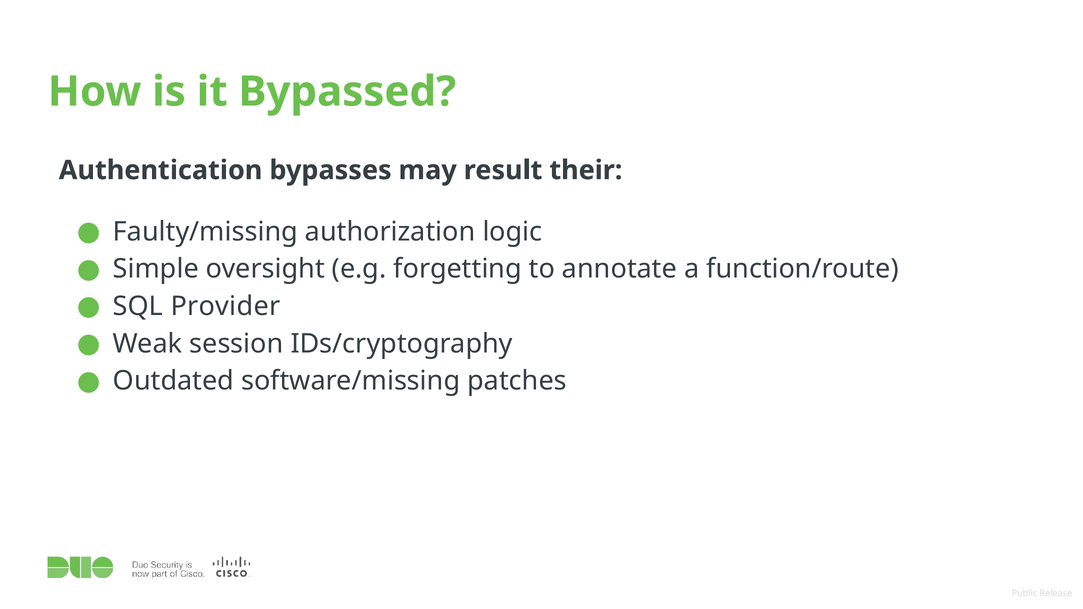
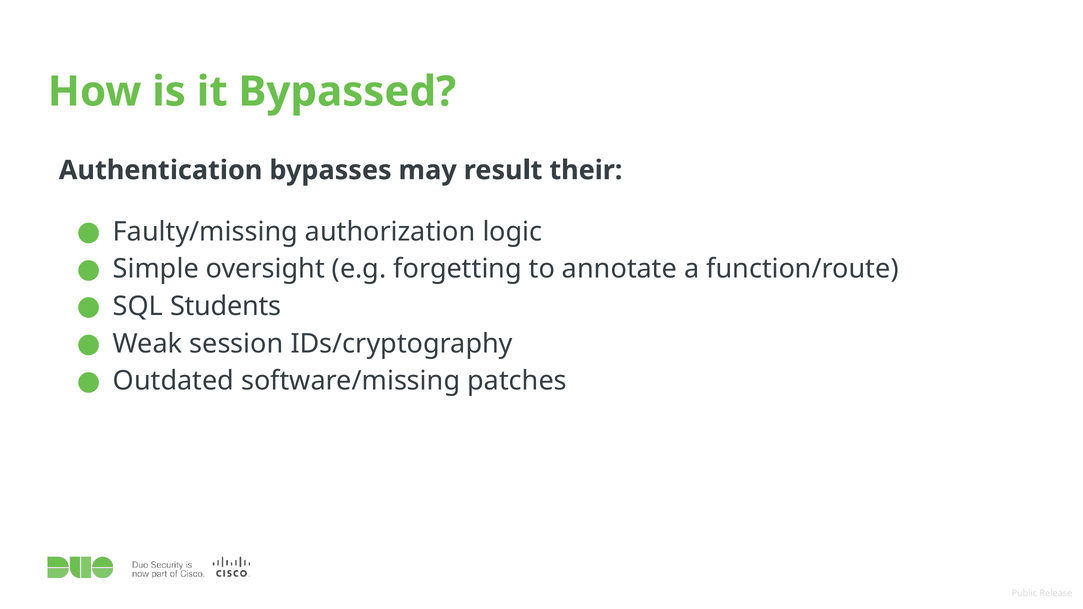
Provider: Provider -> Students
